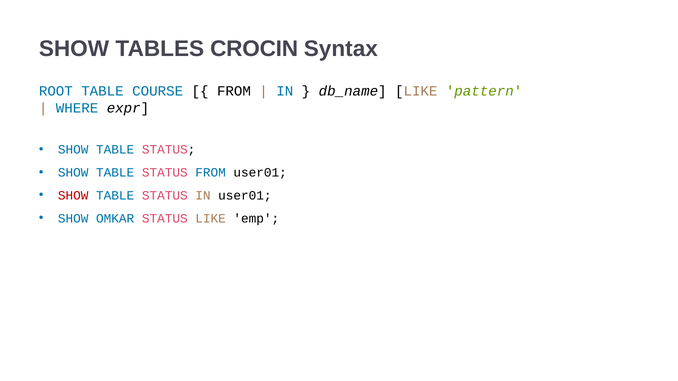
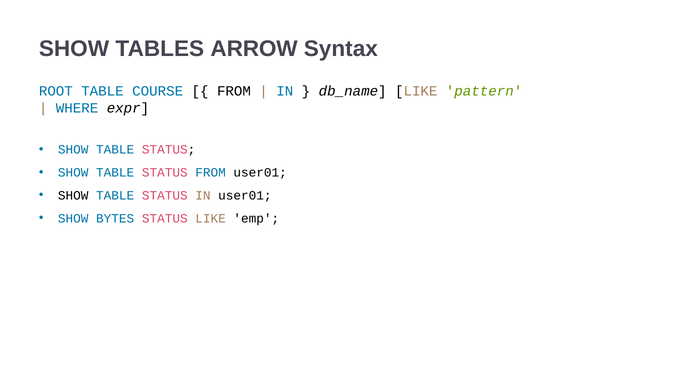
CROCIN: CROCIN -> ARROW
SHOW at (73, 196) colour: red -> black
OMKAR: OMKAR -> BYTES
